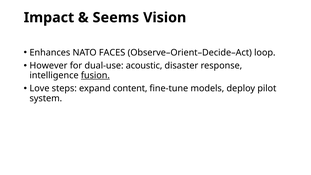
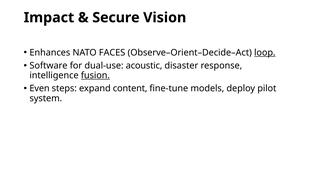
Seems: Seems -> Secure
loop underline: none -> present
However: However -> Software
Love: Love -> Even
